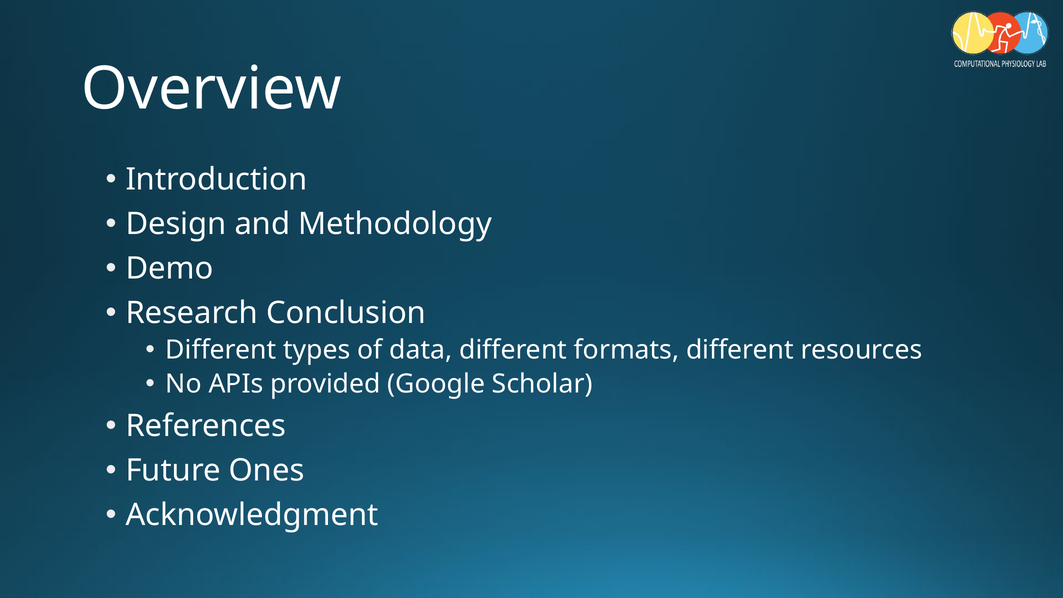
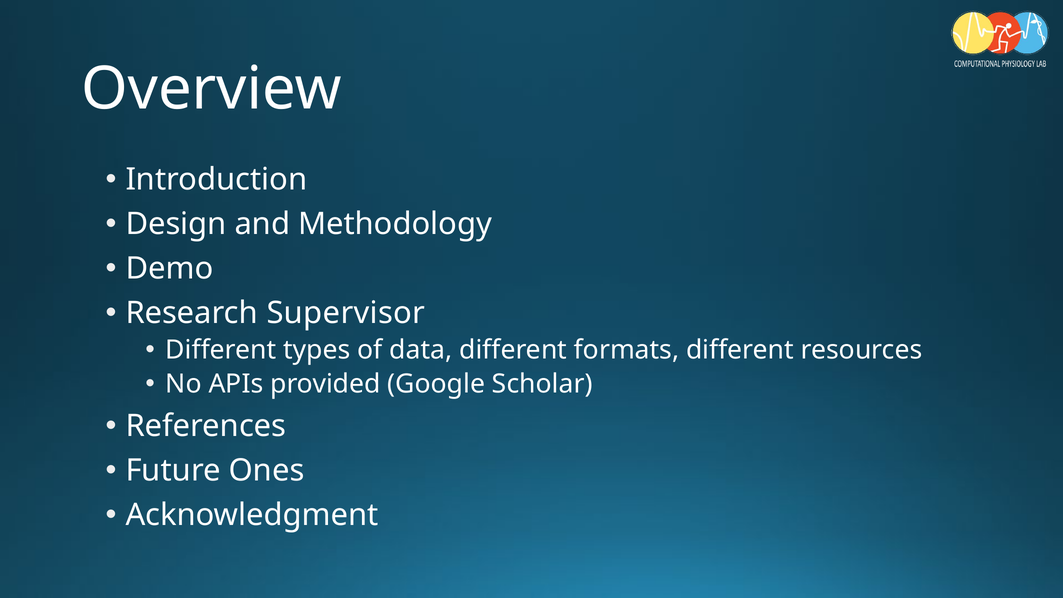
Conclusion: Conclusion -> Supervisor
